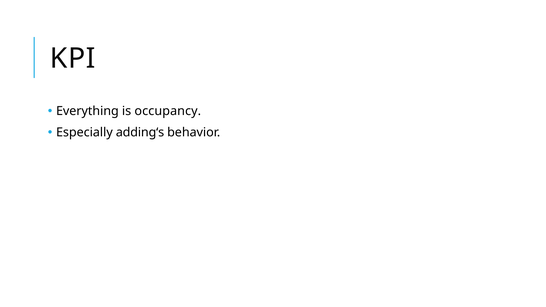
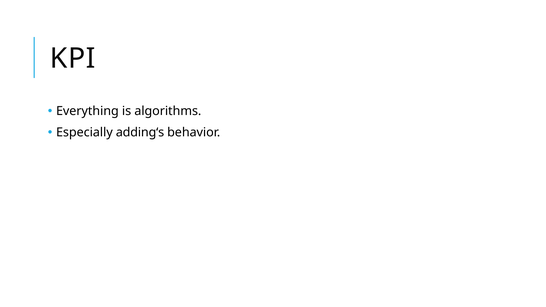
occupancy: occupancy -> algorithms
